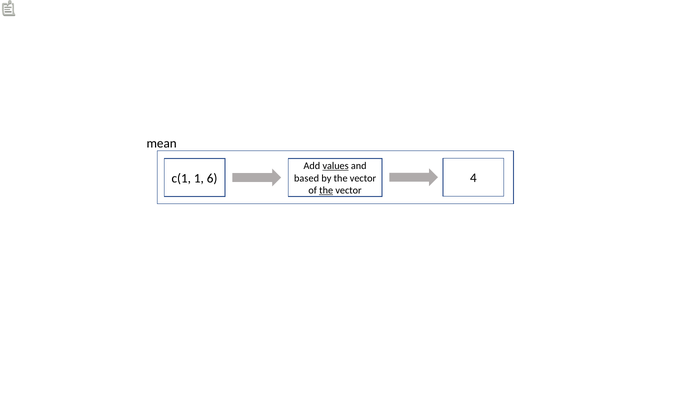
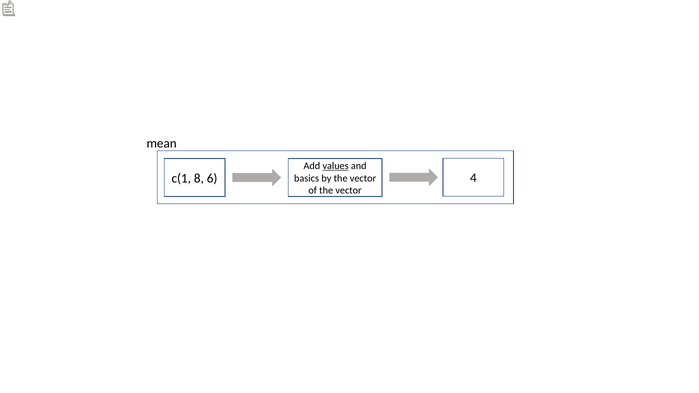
1: 1 -> 8
based: based -> basics
the at (326, 191) underline: present -> none
